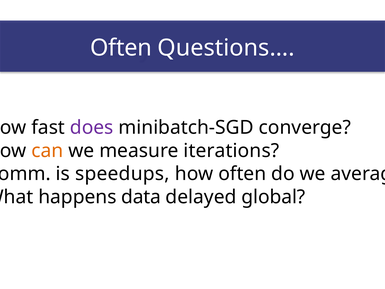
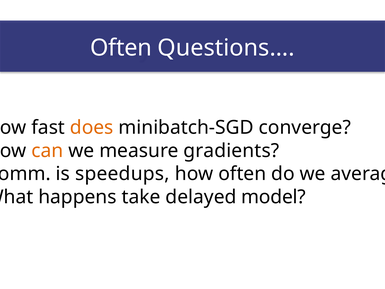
does colour: purple -> orange
iterations: iterations -> gradients
data: data -> take
global: global -> model
